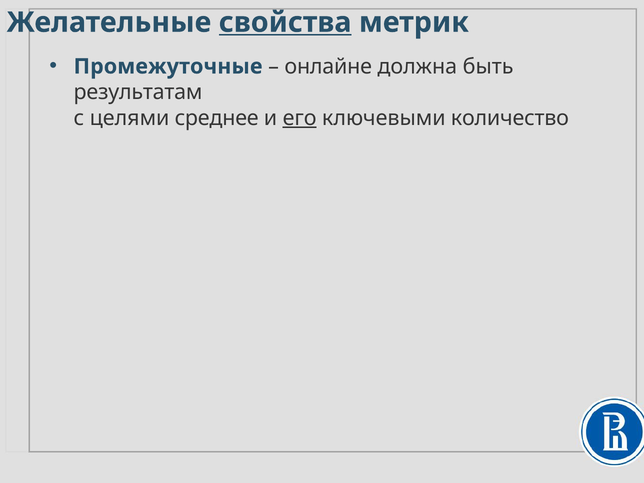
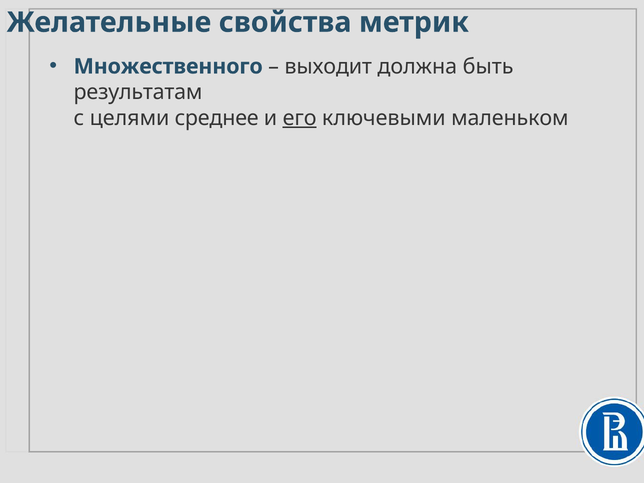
свойства underline: present -> none
Промежуточные: Промежуточные -> Множественного
онлайне: онлайне -> выходит
количество: количество -> маленьком
